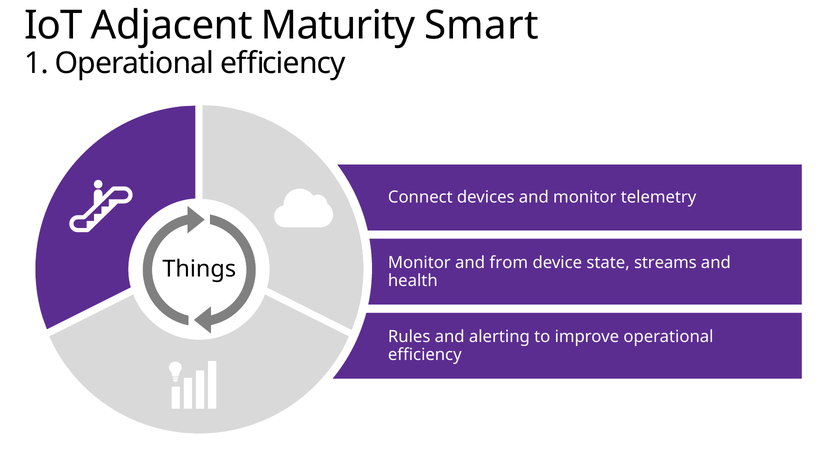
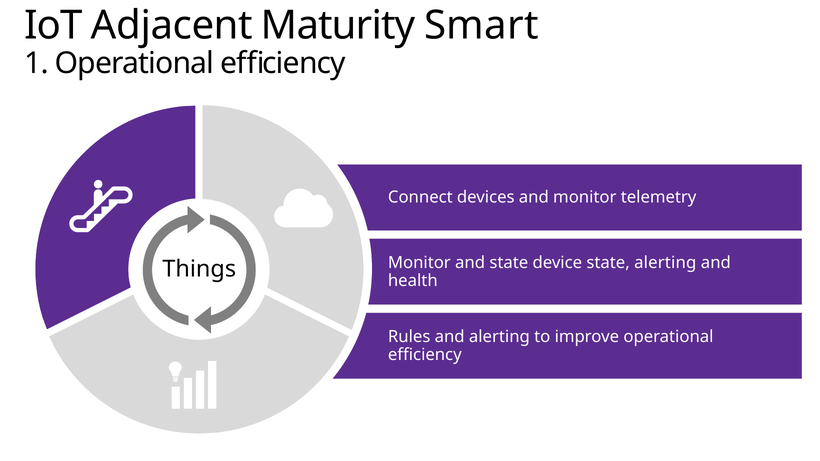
and from: from -> state
state streams: streams -> alerting
